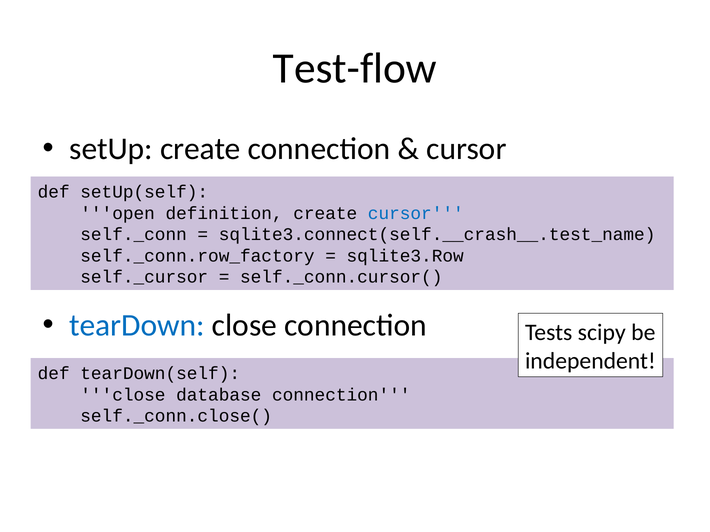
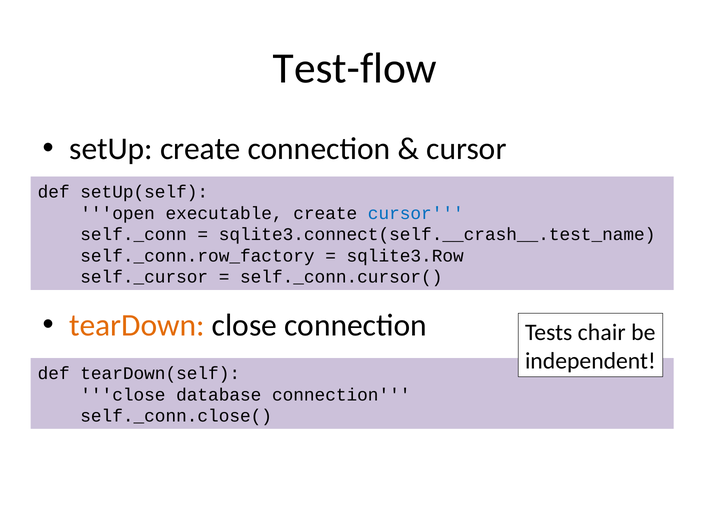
definition: definition -> executable
tearDown colour: blue -> orange
scipy: scipy -> chair
